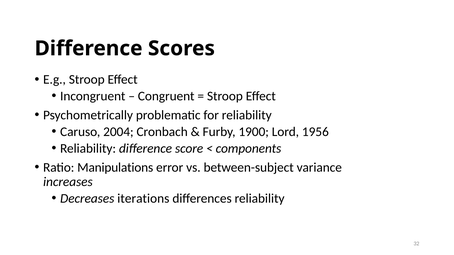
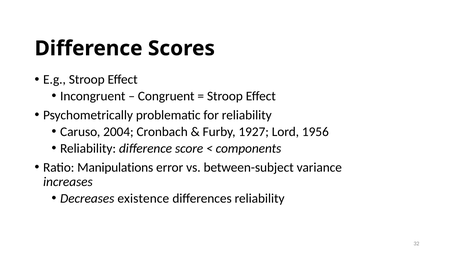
1900: 1900 -> 1927
iterations: iterations -> existence
